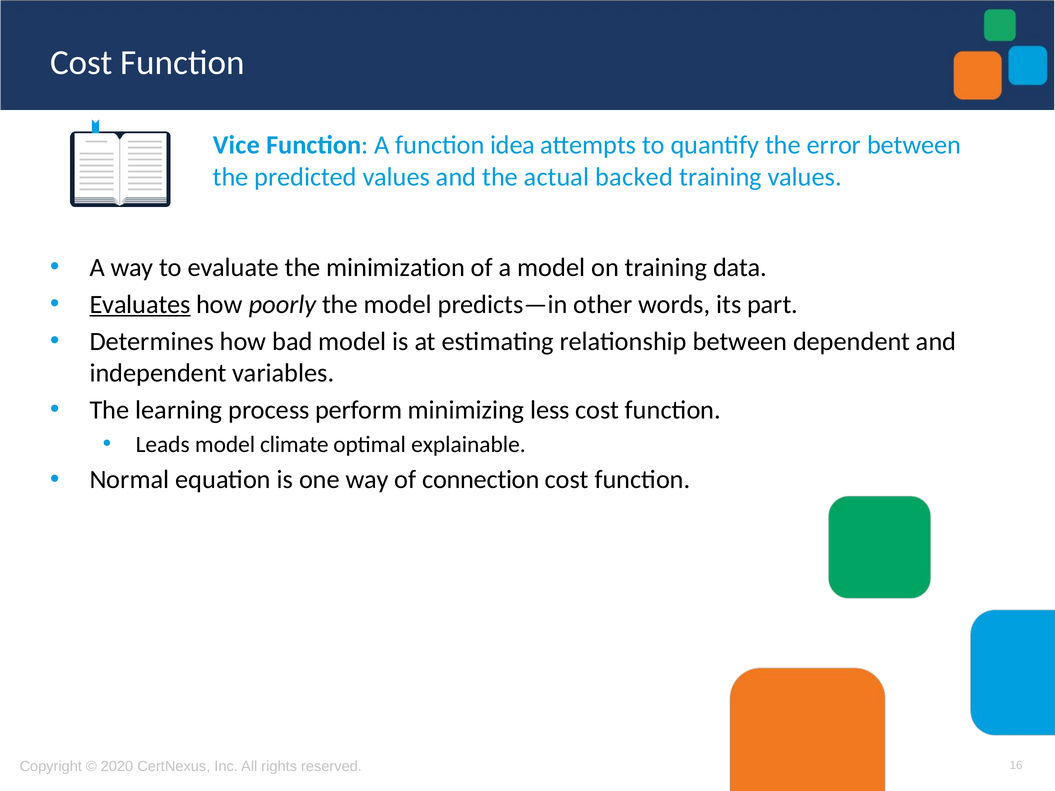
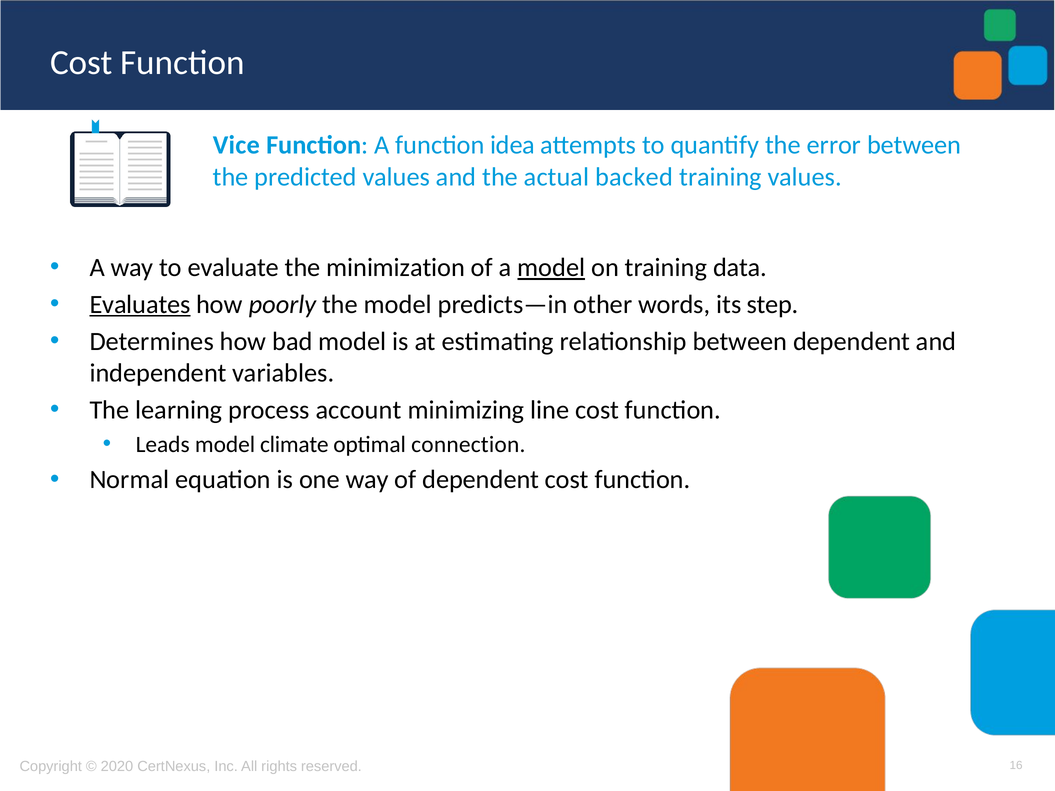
model at (551, 268) underline: none -> present
part: part -> step
perform: perform -> account
less: less -> line
explainable: explainable -> connection
of connection: connection -> dependent
